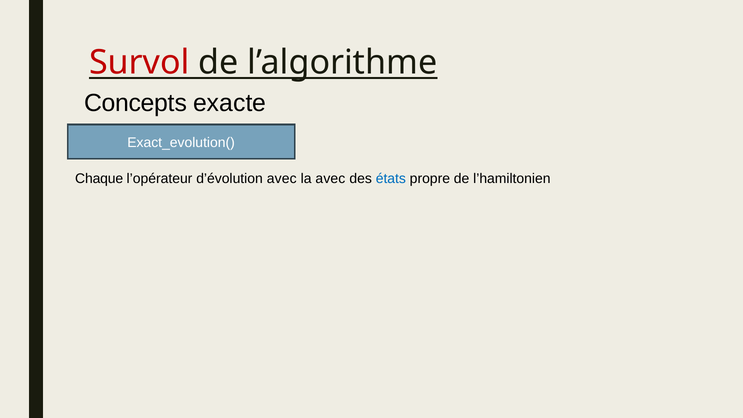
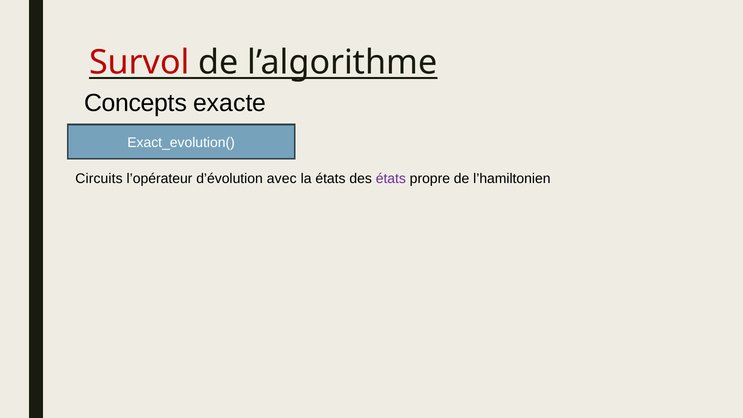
Chaque: Chaque -> Circuits
la avec: avec -> états
états at (391, 179) colour: blue -> purple
